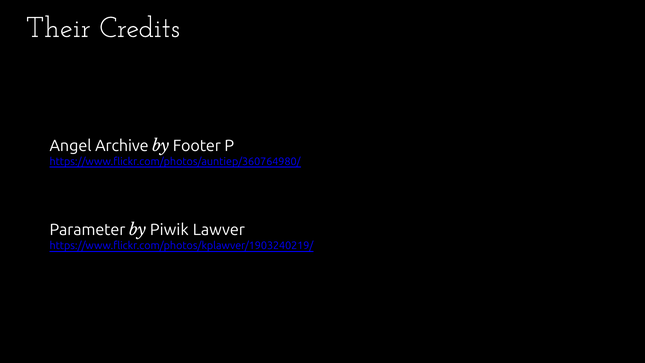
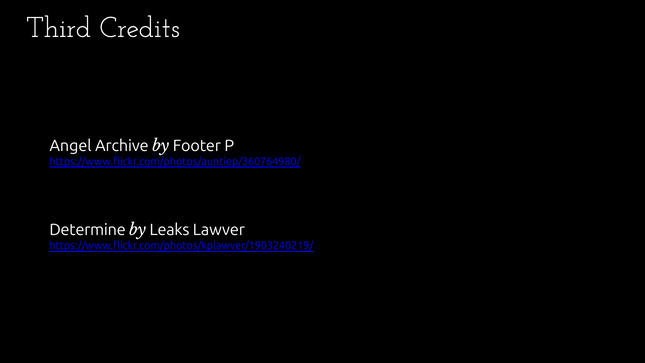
Their: Their -> Third
Parameter: Parameter -> Determine
Piwik: Piwik -> Leaks
